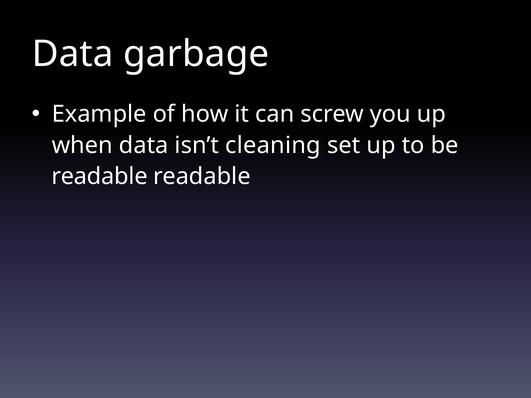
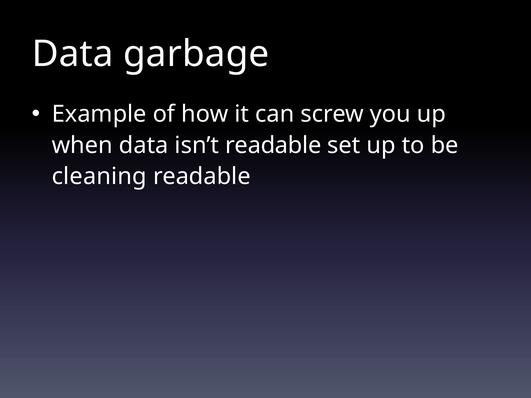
isn’t cleaning: cleaning -> readable
readable at (100, 177): readable -> cleaning
